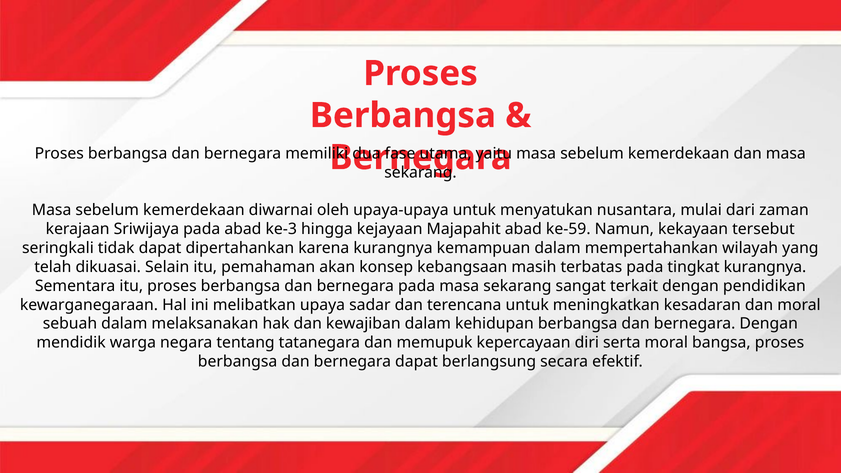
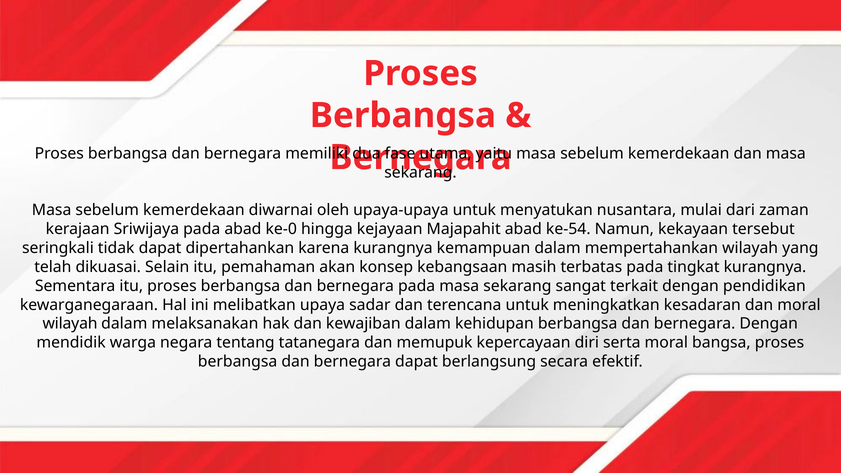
ke-3: ke-3 -> ke-0
ke-59: ke-59 -> ke-54
sebuah at (70, 324): sebuah -> wilayah
